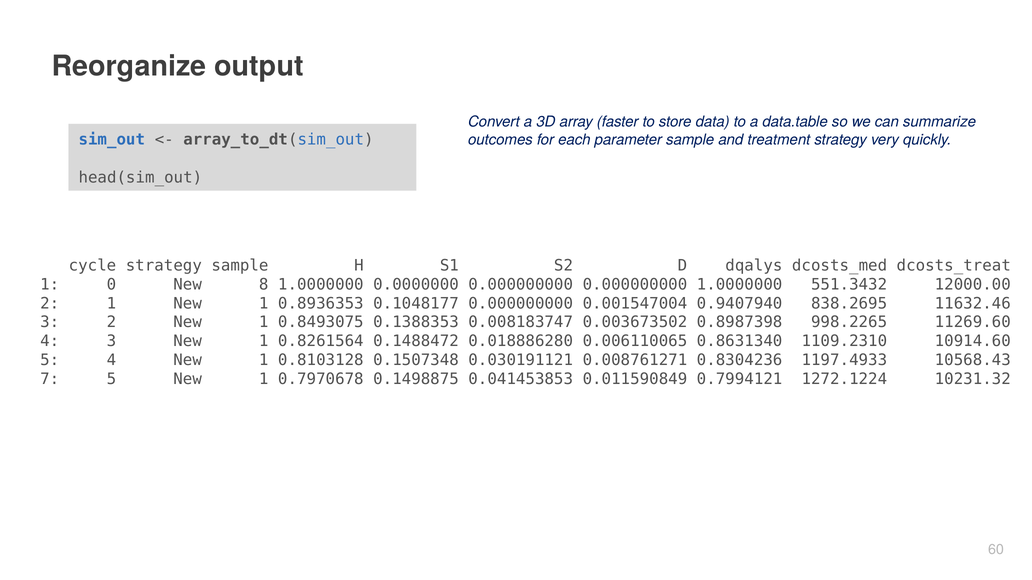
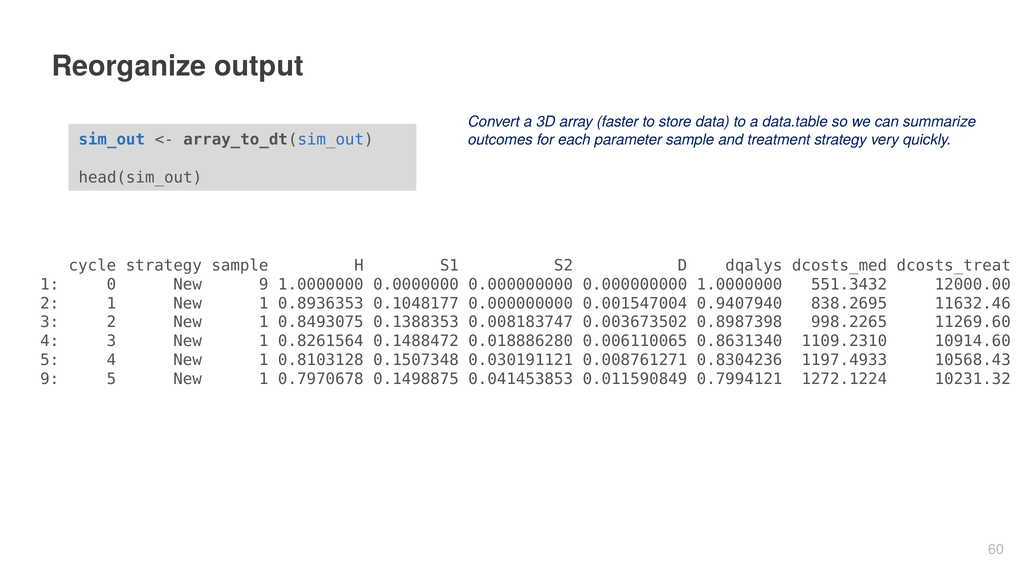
New 8: 8 -> 9
7 at (50, 379): 7 -> 9
